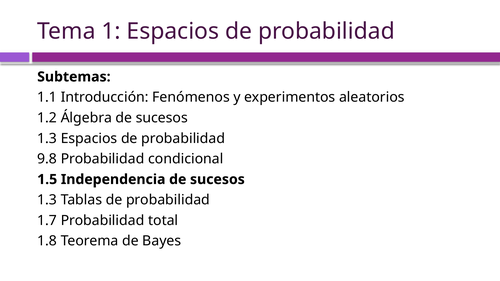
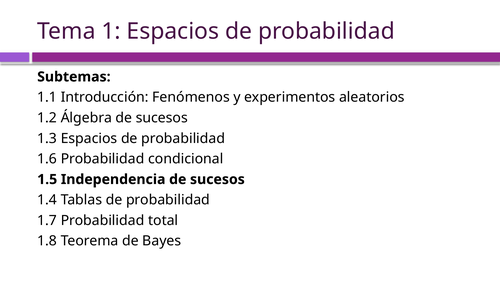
9.8: 9.8 -> 1.6
1.3 at (47, 200): 1.3 -> 1.4
